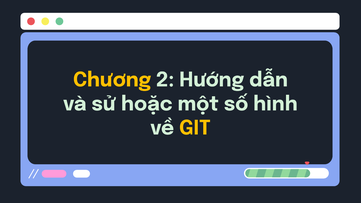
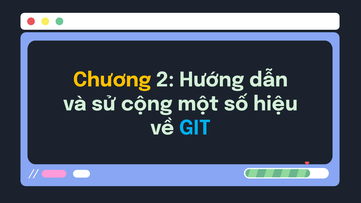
hoặc: hoặc -> cộng
hình: hình -> hiệu
GIT colour: yellow -> light blue
